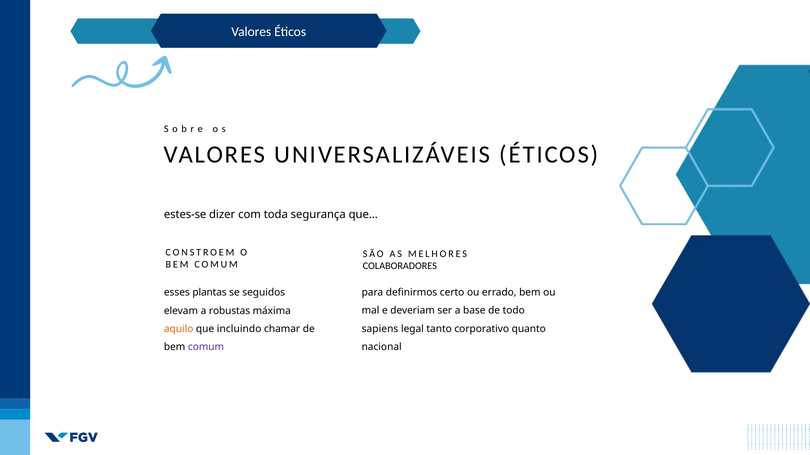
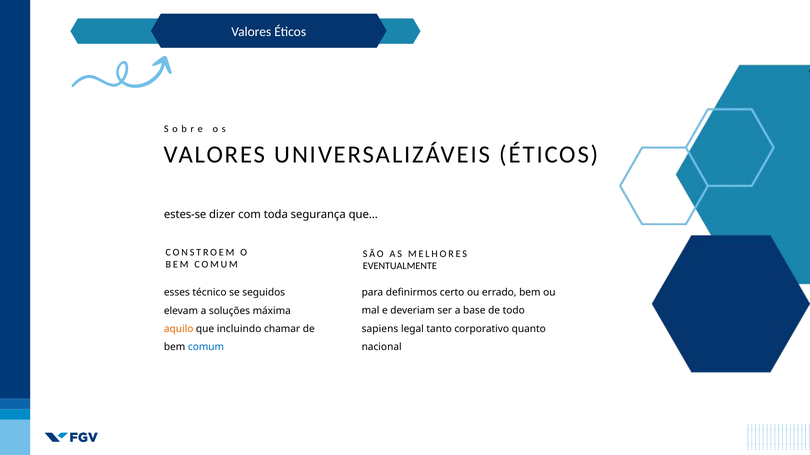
COLABORADORES: COLABORADORES -> EVENTUALMENTE
plantas: plantas -> técnico
robustas: robustas -> soluções
comum at (206, 348) colour: purple -> blue
